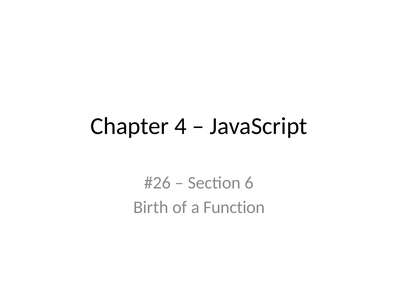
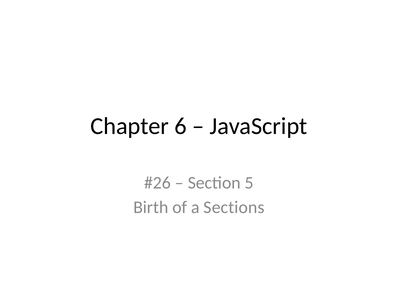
4: 4 -> 6
6: 6 -> 5
Function: Function -> Sections
